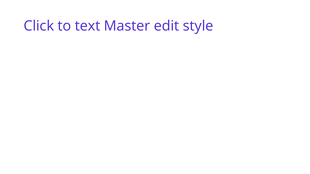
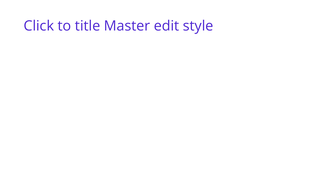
text: text -> title
